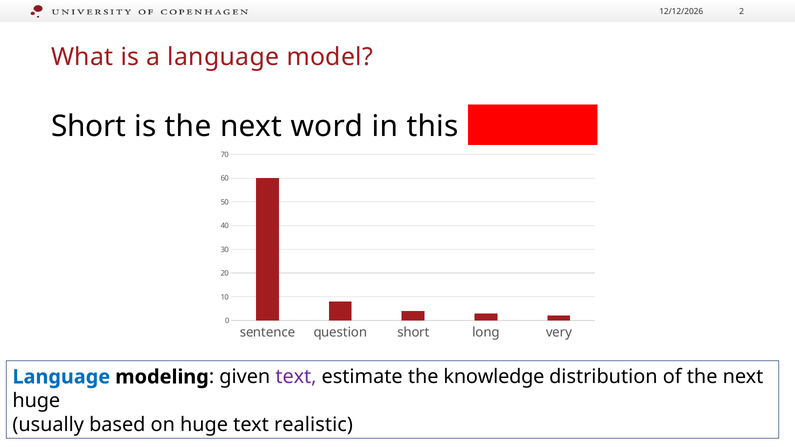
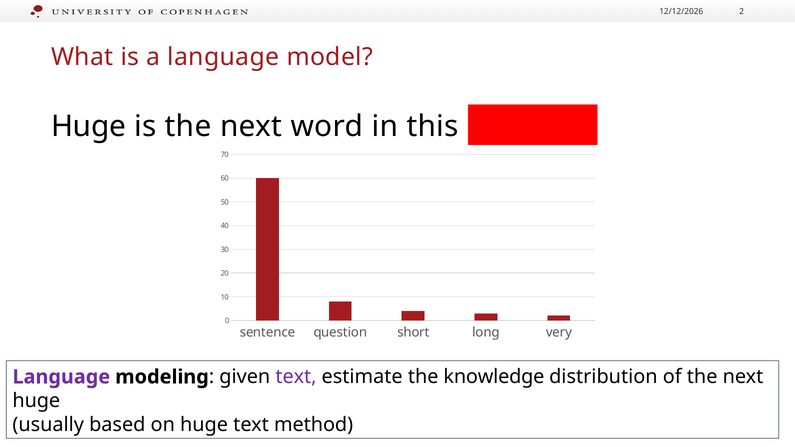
Short at (88, 127): Short -> Huge
Language at (61, 377) colour: blue -> purple
realistic: realistic -> method
